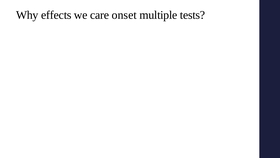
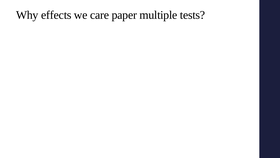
onset: onset -> paper
